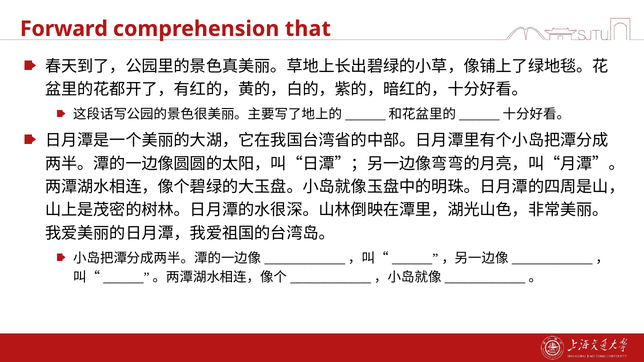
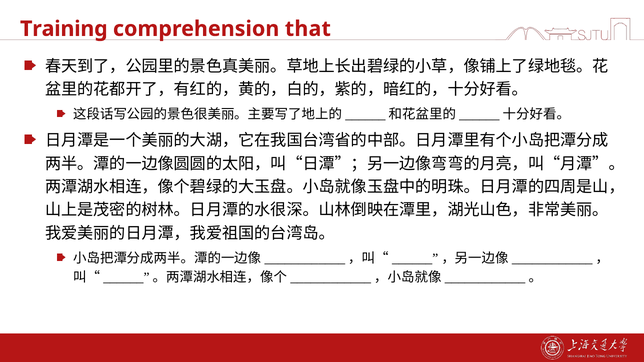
Forward: Forward -> Training
